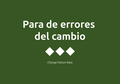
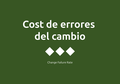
Para: Para -> Cost
